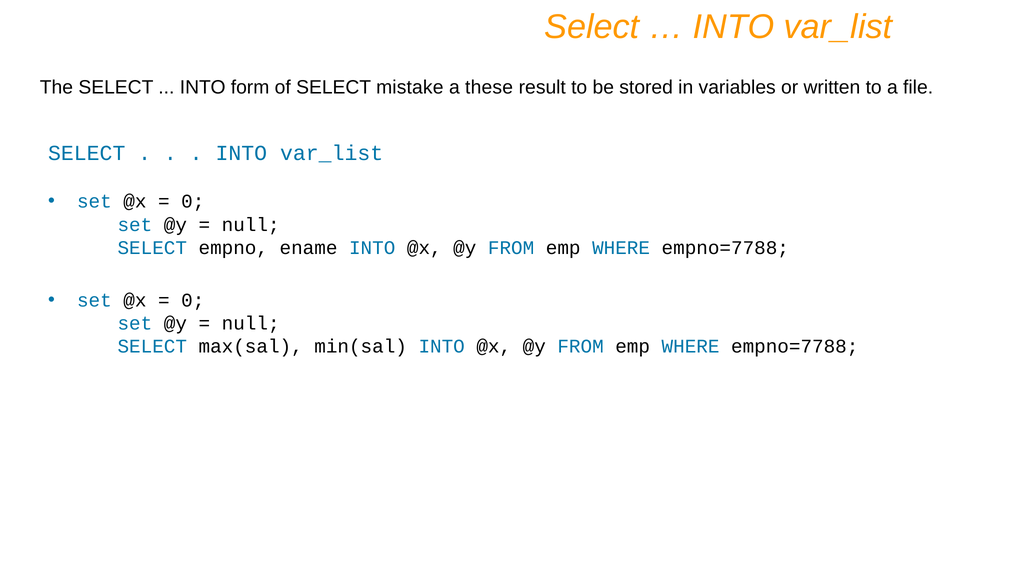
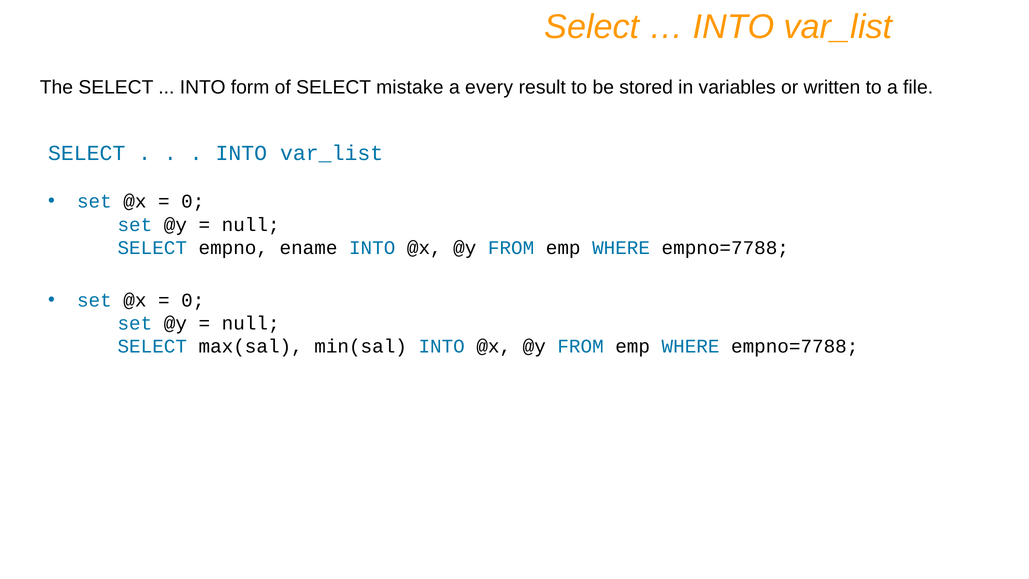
these: these -> every
